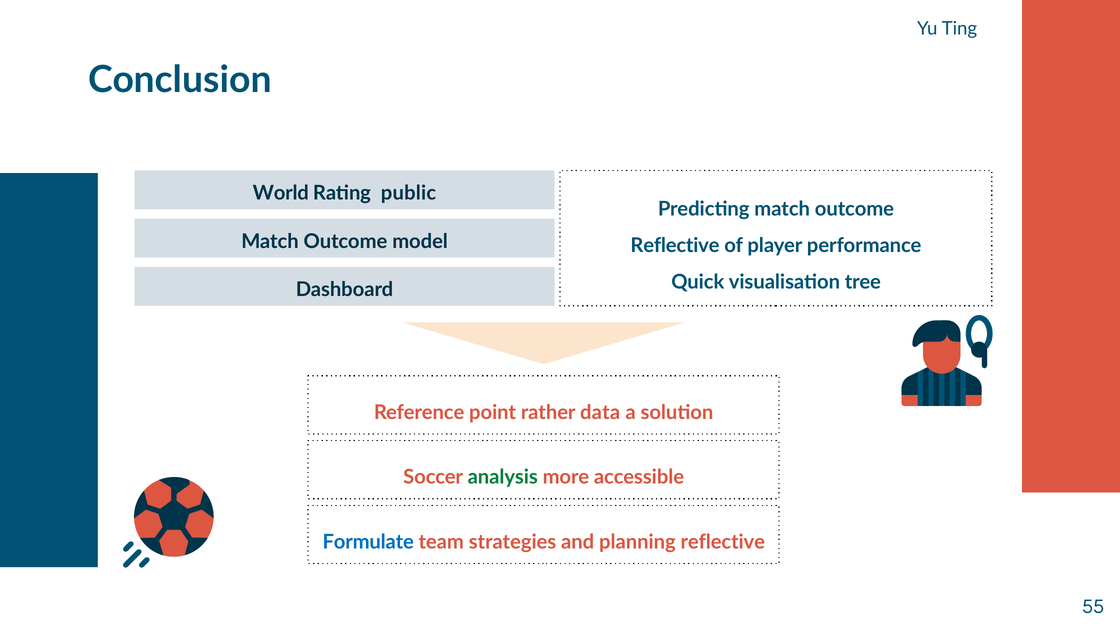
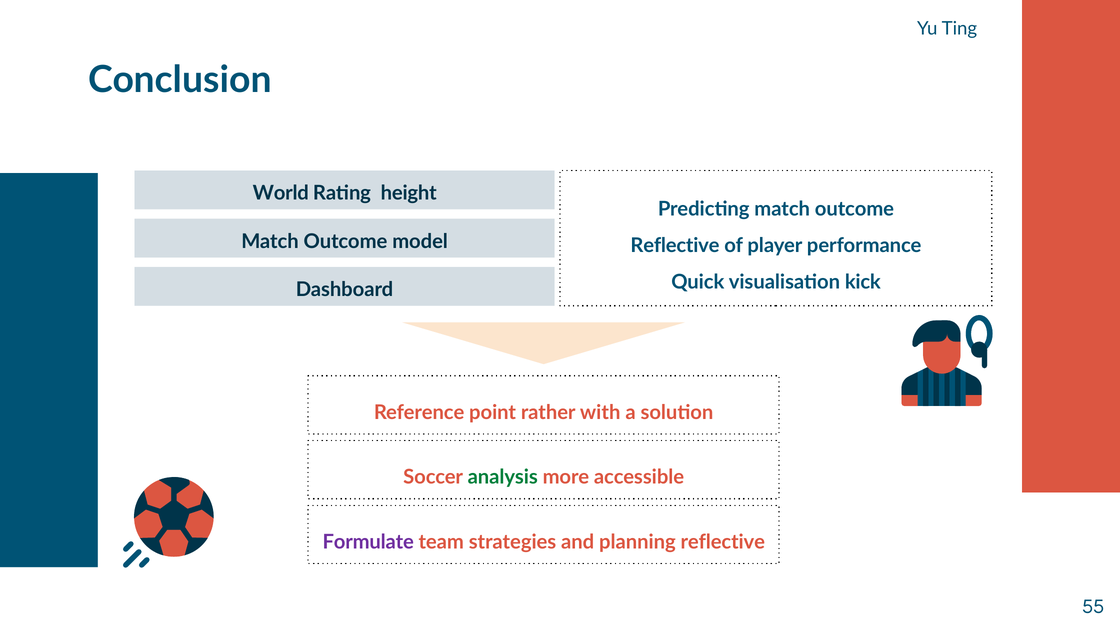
public: public -> height
tree: tree -> kick
data: data -> with
Formulate colour: blue -> purple
